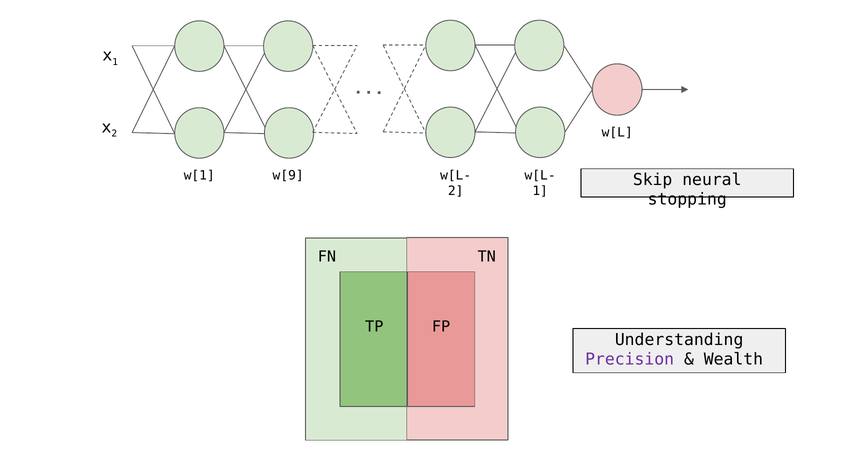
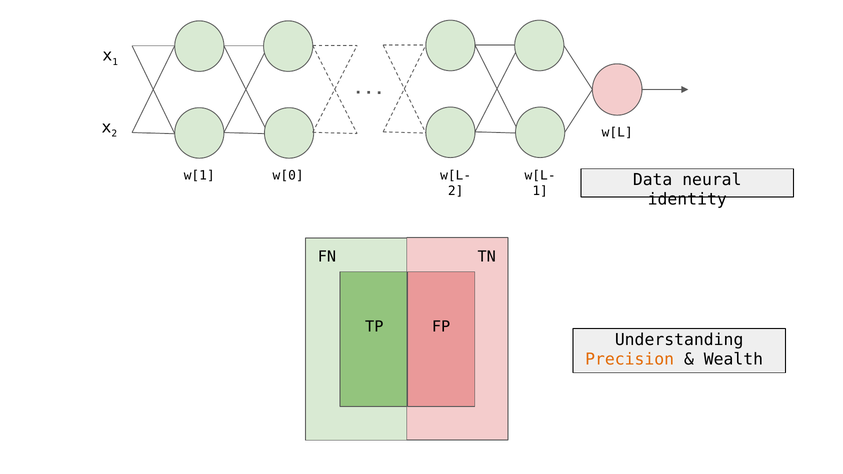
w[9: w[9 -> w[0
Skip: Skip -> Data
stopping: stopping -> identity
Precision colour: purple -> orange
